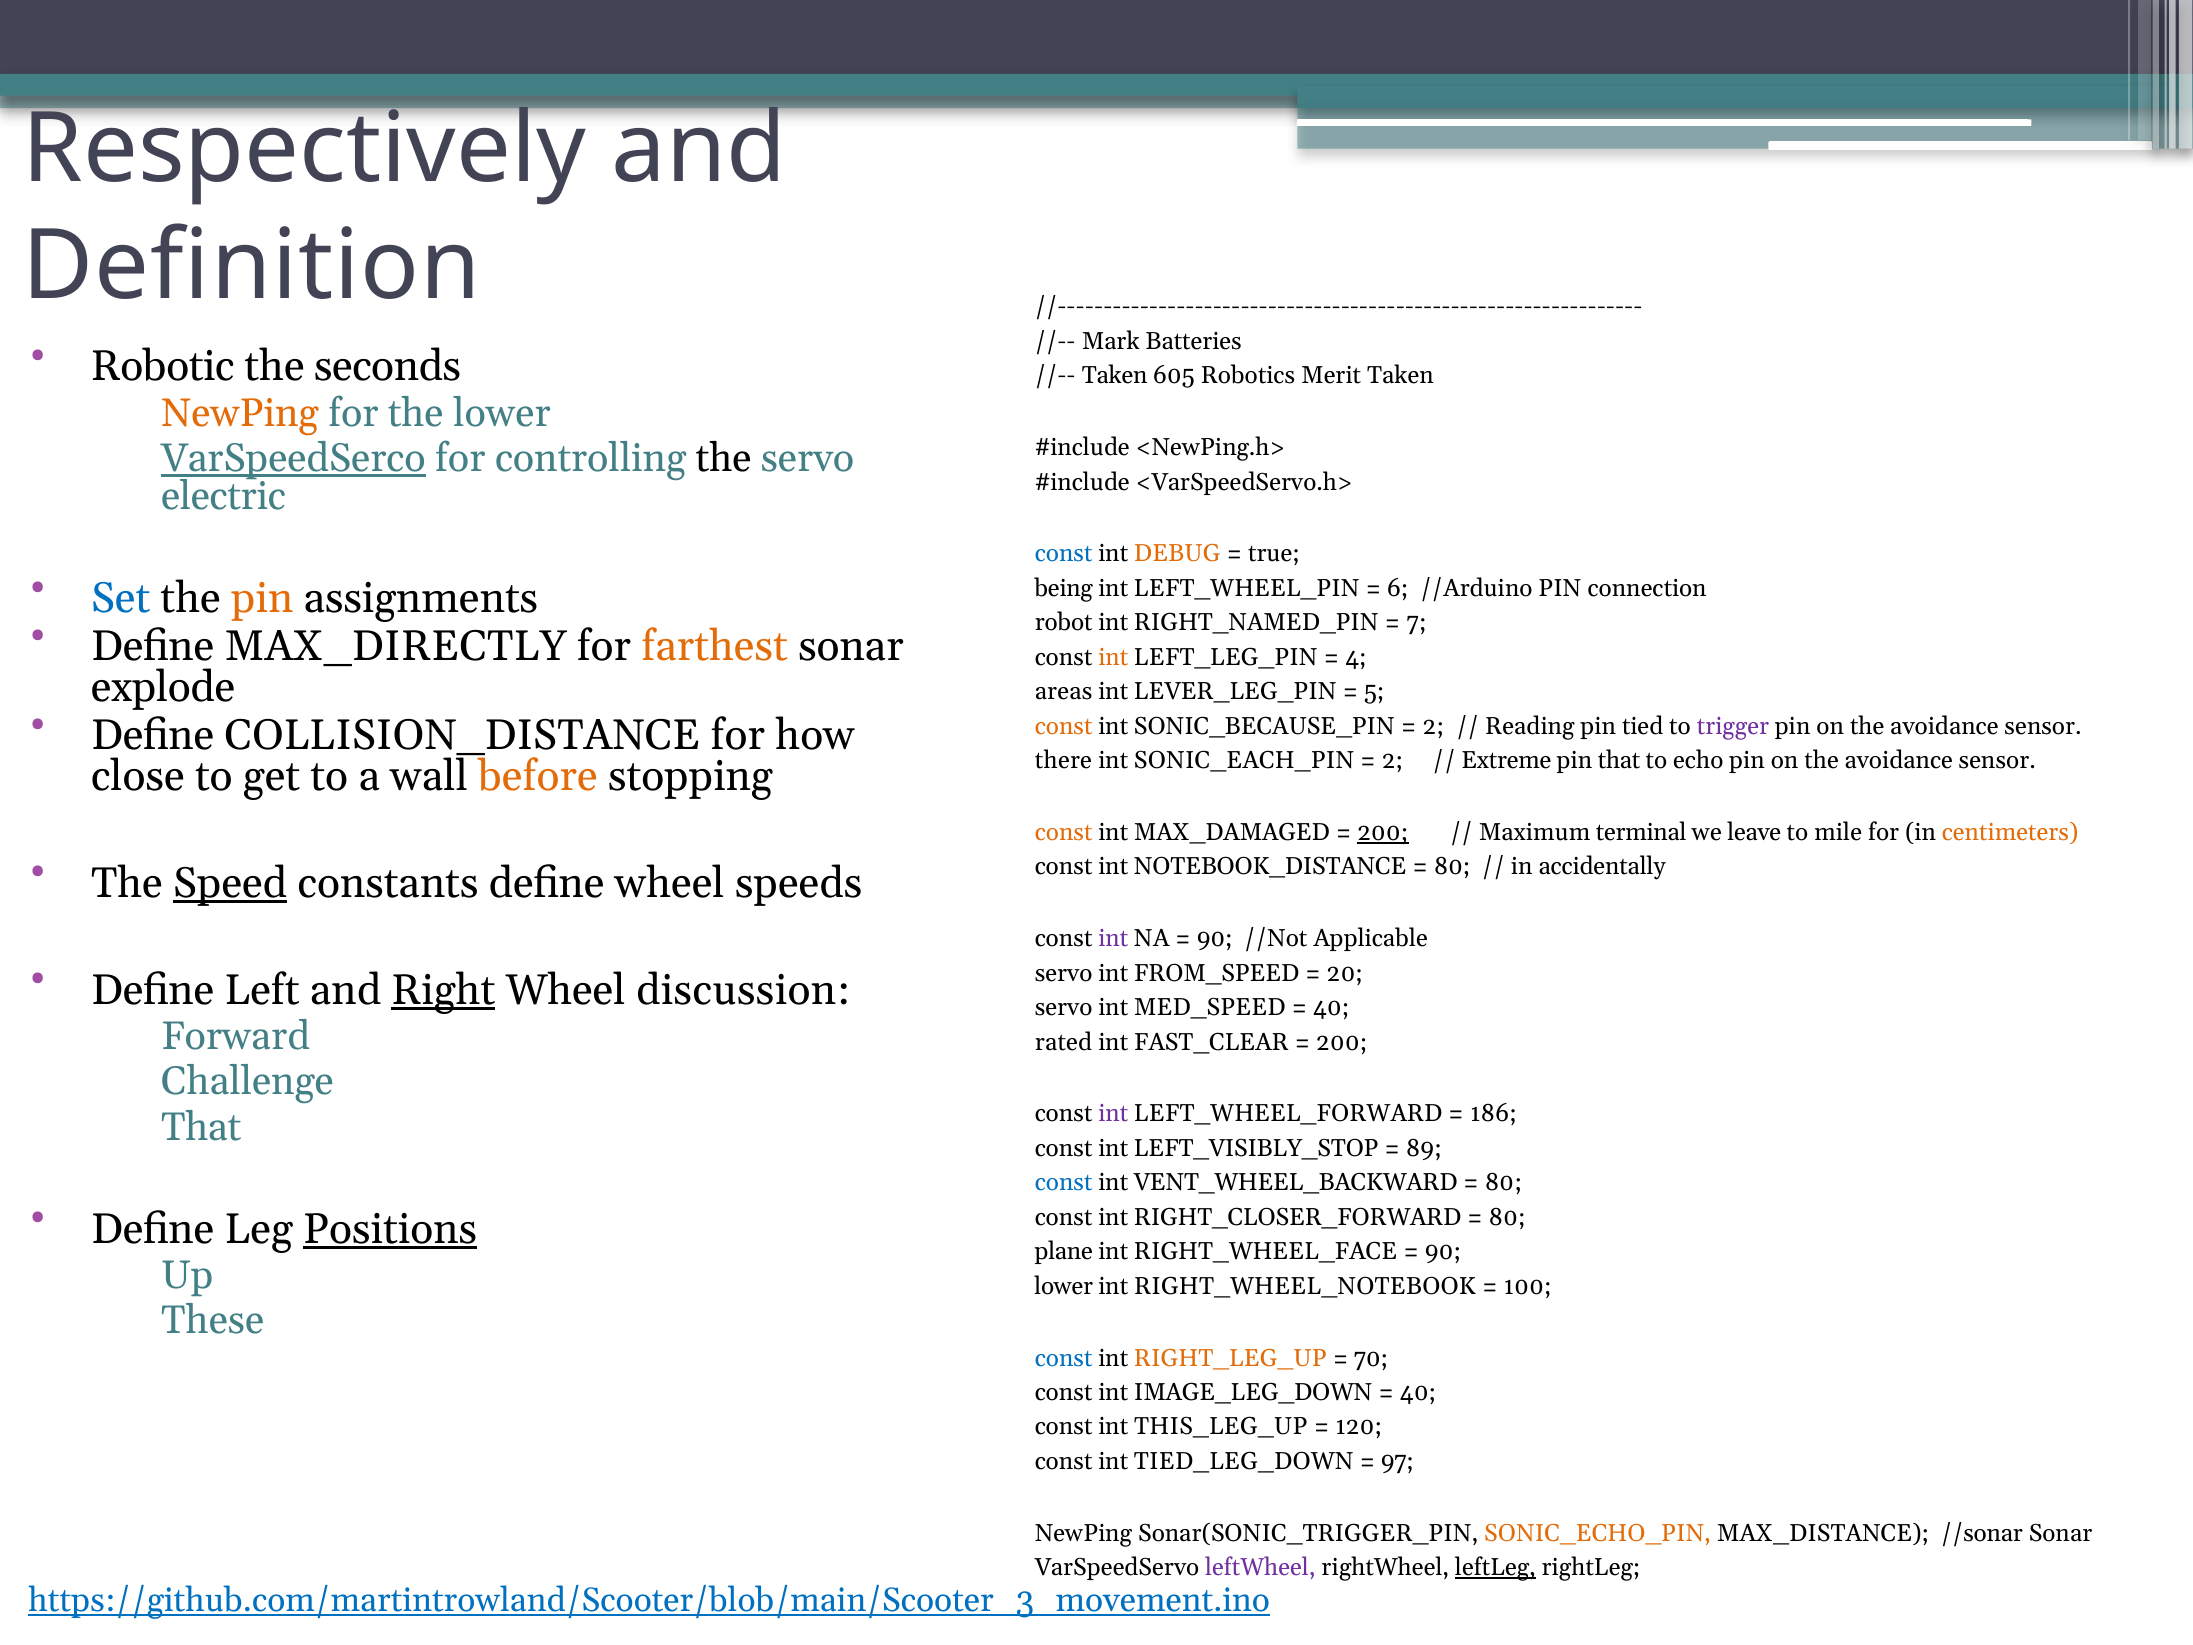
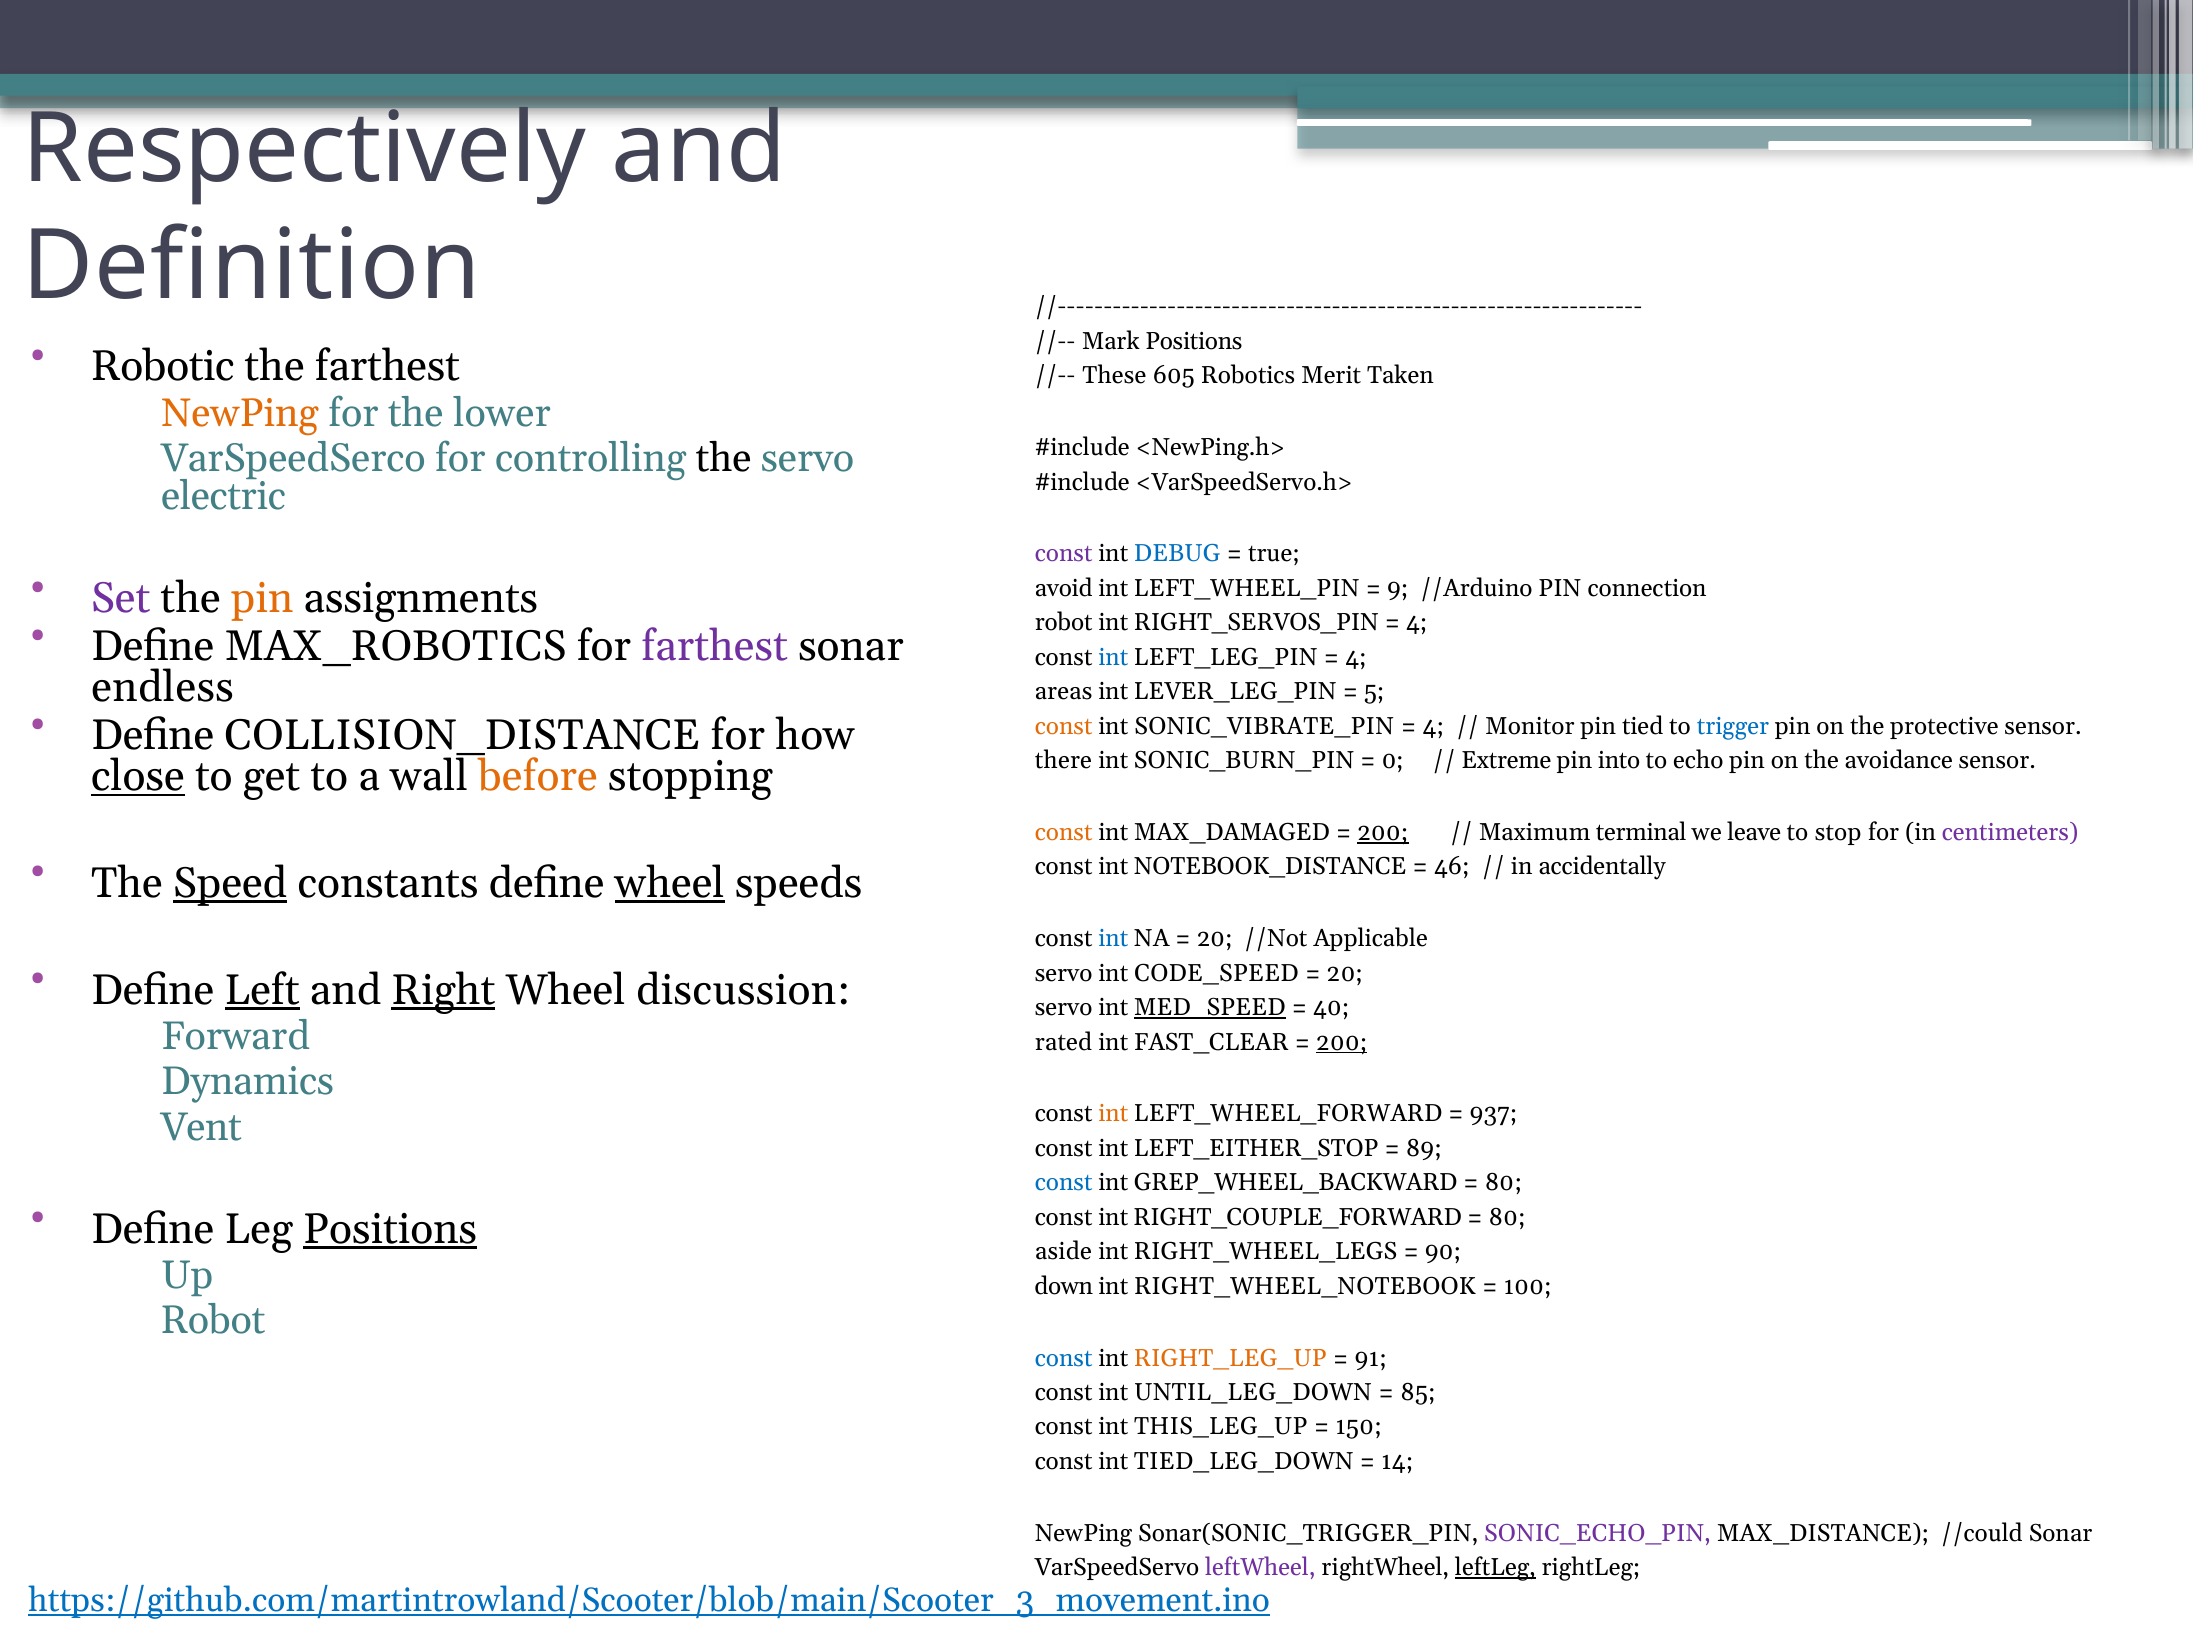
Mark Batteries: Batteries -> Positions
the seconds: seconds -> farthest
Taken at (1115, 376): Taken -> These
VarSpeedSerco underline: present -> none
const at (1064, 554) colour: blue -> purple
DEBUG colour: orange -> blue
Set colour: blue -> purple
being: being -> avoid
6: 6 -> 9
RIGHT_NAMED_PIN: RIGHT_NAMED_PIN -> RIGHT_SERVOS_PIN
7 at (1417, 623): 7 -> 4
MAX_DIRECTLY: MAX_DIRECTLY -> MAX_ROBOTICS
farthest at (715, 647) colour: orange -> purple
int at (1113, 657) colour: orange -> blue
explode: explode -> endless
SONIC_BECAUSE_PIN: SONIC_BECAUSE_PIN -> SONIC_VIBRATE_PIN
2 at (1433, 726): 2 -> 4
Reading: Reading -> Monitor
trigger colour: purple -> blue
avoidance at (1944, 726): avoidance -> protective
SONIC_EACH_PIN: SONIC_EACH_PIN -> SONIC_BURN_PIN
2 at (1393, 760): 2 -> 0
pin that: that -> into
close underline: none -> present
mile: mile -> stop
centimeters colour: orange -> purple
wheel at (670, 883) underline: none -> present
80 at (1452, 867): 80 -> 46
int at (1113, 939) colour: purple -> blue
90 at (1215, 939): 90 -> 20
Left underline: none -> present
FROM_SPEED: FROM_SPEED -> CODE_SPEED
MED_SPEED underline: none -> present
200 at (1342, 1042) underline: none -> present
Challenge: Challenge -> Dynamics
That at (201, 1127): That -> Vent
int at (1113, 1114) colour: purple -> orange
186: 186 -> 937
LEFT_VISIBLY_STOP: LEFT_VISIBLY_STOP -> LEFT_EITHER_STOP
VENT_WHEEL_BACKWARD: VENT_WHEEL_BACKWARD -> GREP_WHEEL_BACKWARD
RIGHT_CLOSER_FORWARD: RIGHT_CLOSER_FORWARD -> RIGHT_COUPLE_FORWARD
plane: plane -> aside
RIGHT_WHEEL_FACE: RIGHT_WHEEL_FACE -> RIGHT_WHEEL_LEGS
lower at (1064, 1286): lower -> down
These at (213, 1320): These -> Robot
70: 70 -> 91
IMAGE_LEG_DOWN: IMAGE_LEG_DOWN -> UNTIL_LEG_DOWN
40 at (1418, 1392): 40 -> 85
120: 120 -> 150
97: 97 -> 14
SONIC_ECHO_PIN colour: orange -> purple
//sonar: //sonar -> //could
